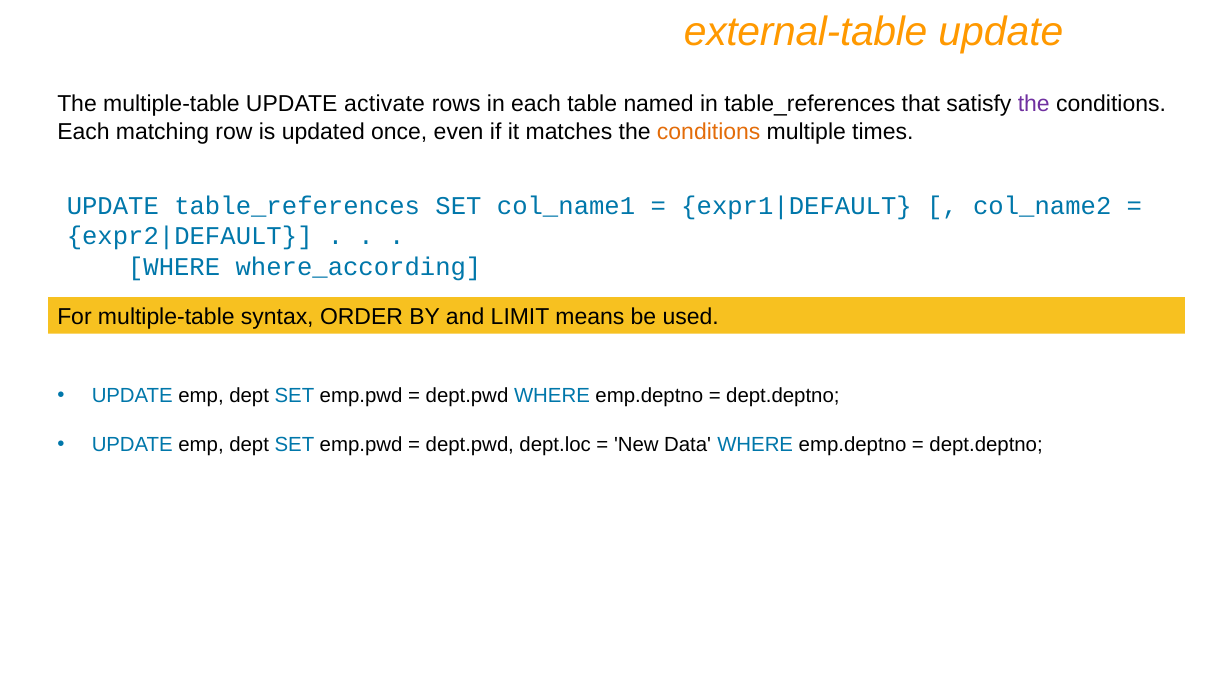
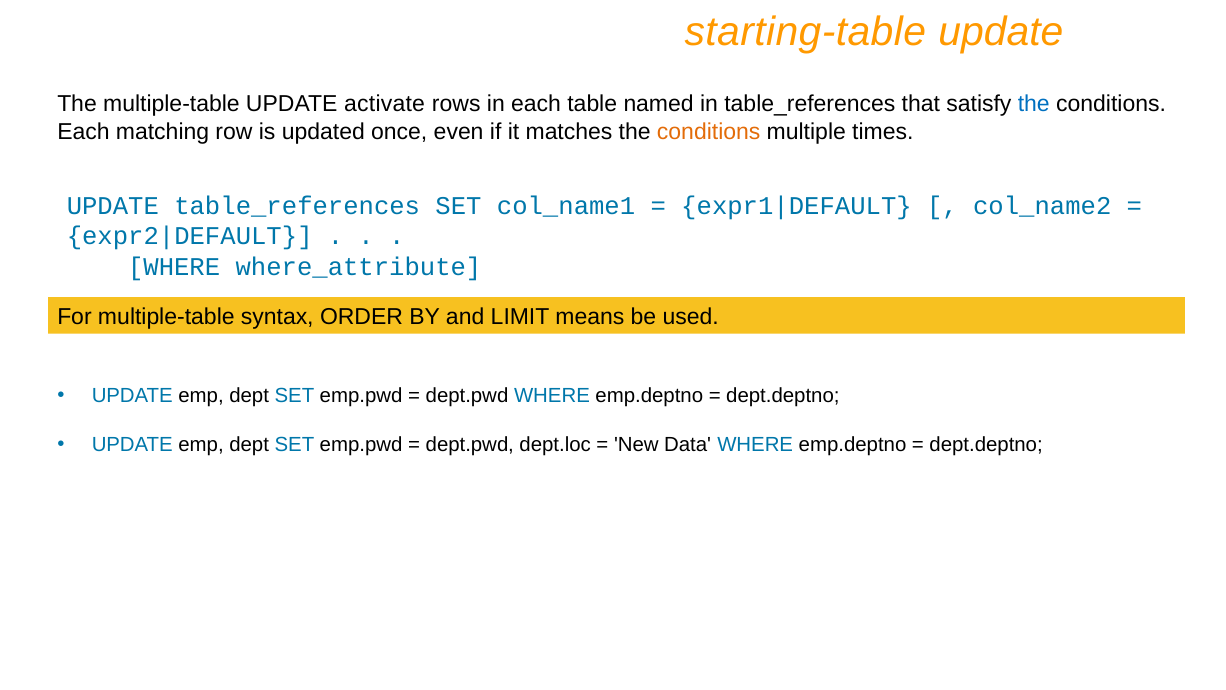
external-table: external-table -> starting-table
the at (1034, 104) colour: purple -> blue
where_according: where_according -> where_attribute
